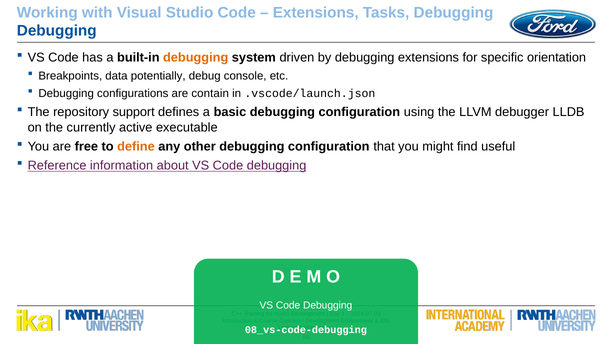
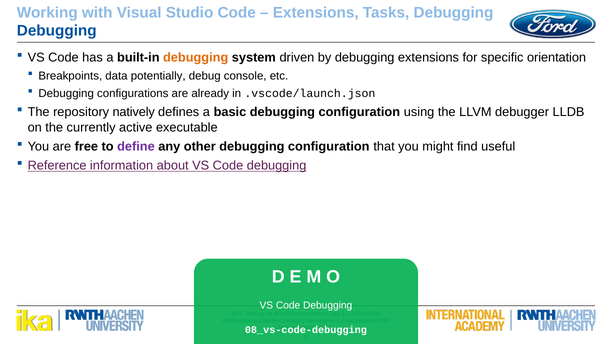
contain: contain -> already
support: support -> natively
define colour: orange -> purple
